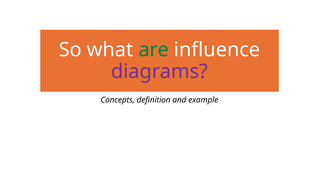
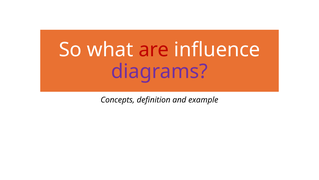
are colour: green -> red
